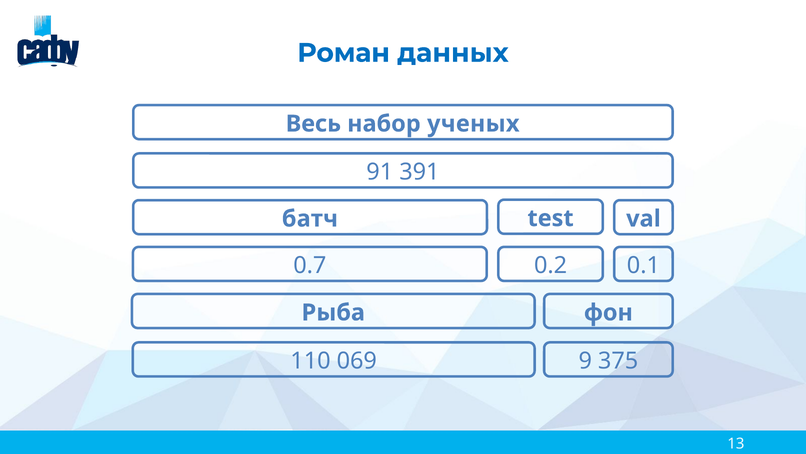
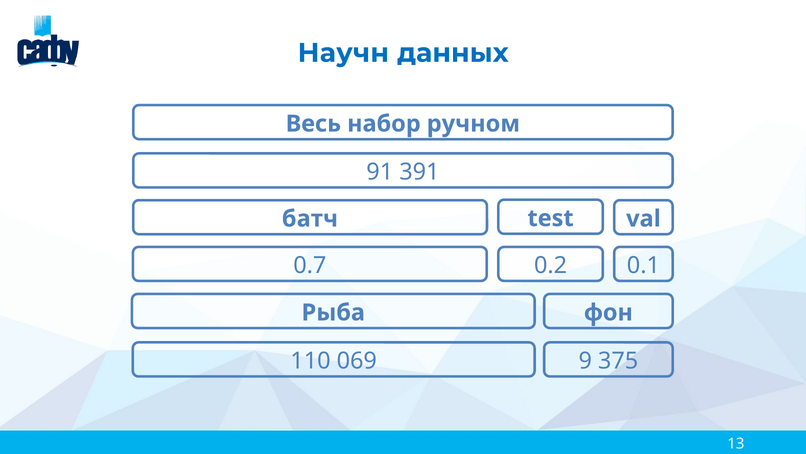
Роман: Роман -> Научн
ученых: ученых -> ручном
